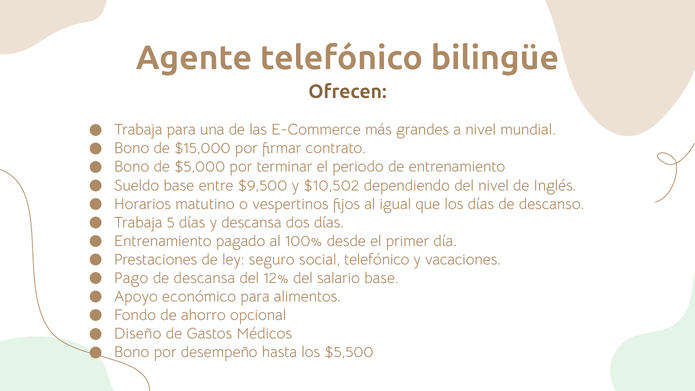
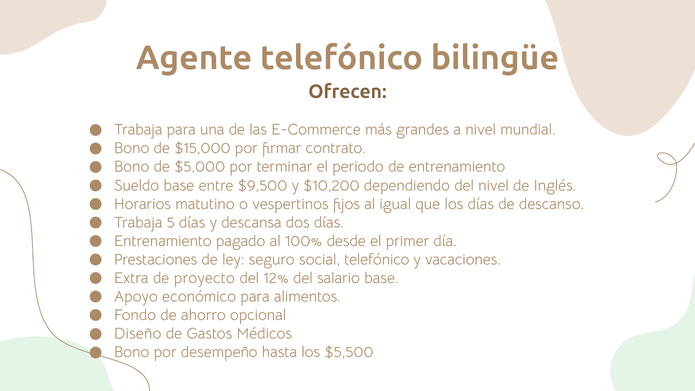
$10,502: $10,502 -> $10,200
Pago: Pago -> Extra
de descansa: descansa -> proyecto
